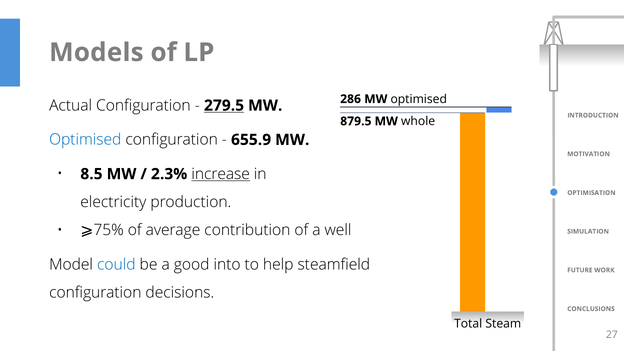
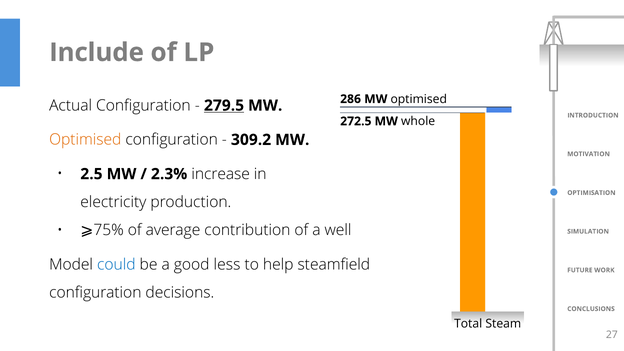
Models: Models -> Include
879.5: 879.5 -> 272.5
Optimised at (85, 140) colour: blue -> orange
655.9: 655.9 -> 309.2
8.5: 8.5 -> 2.5
increase underline: present -> none
into: into -> less
